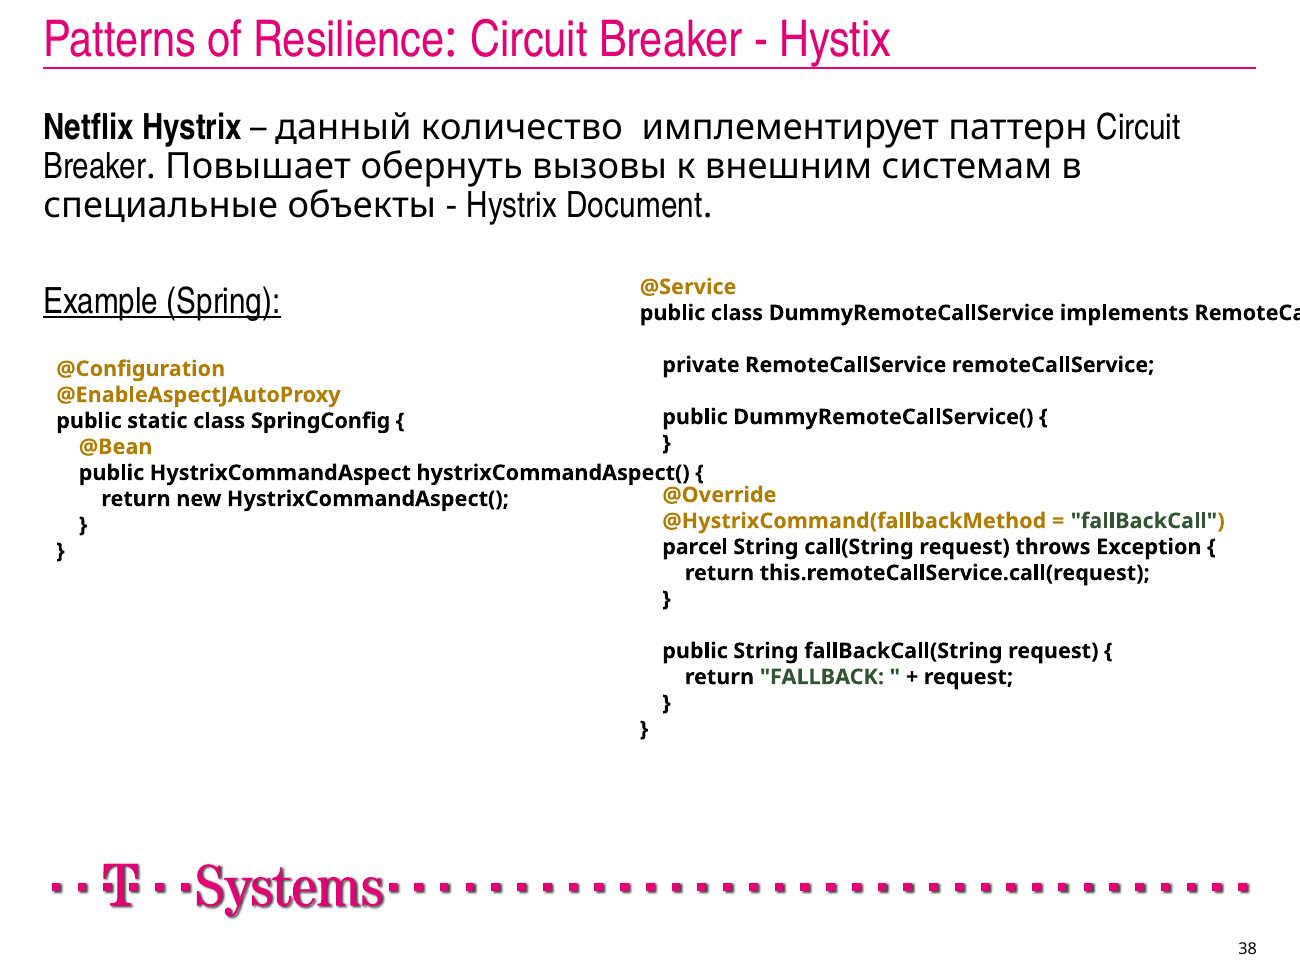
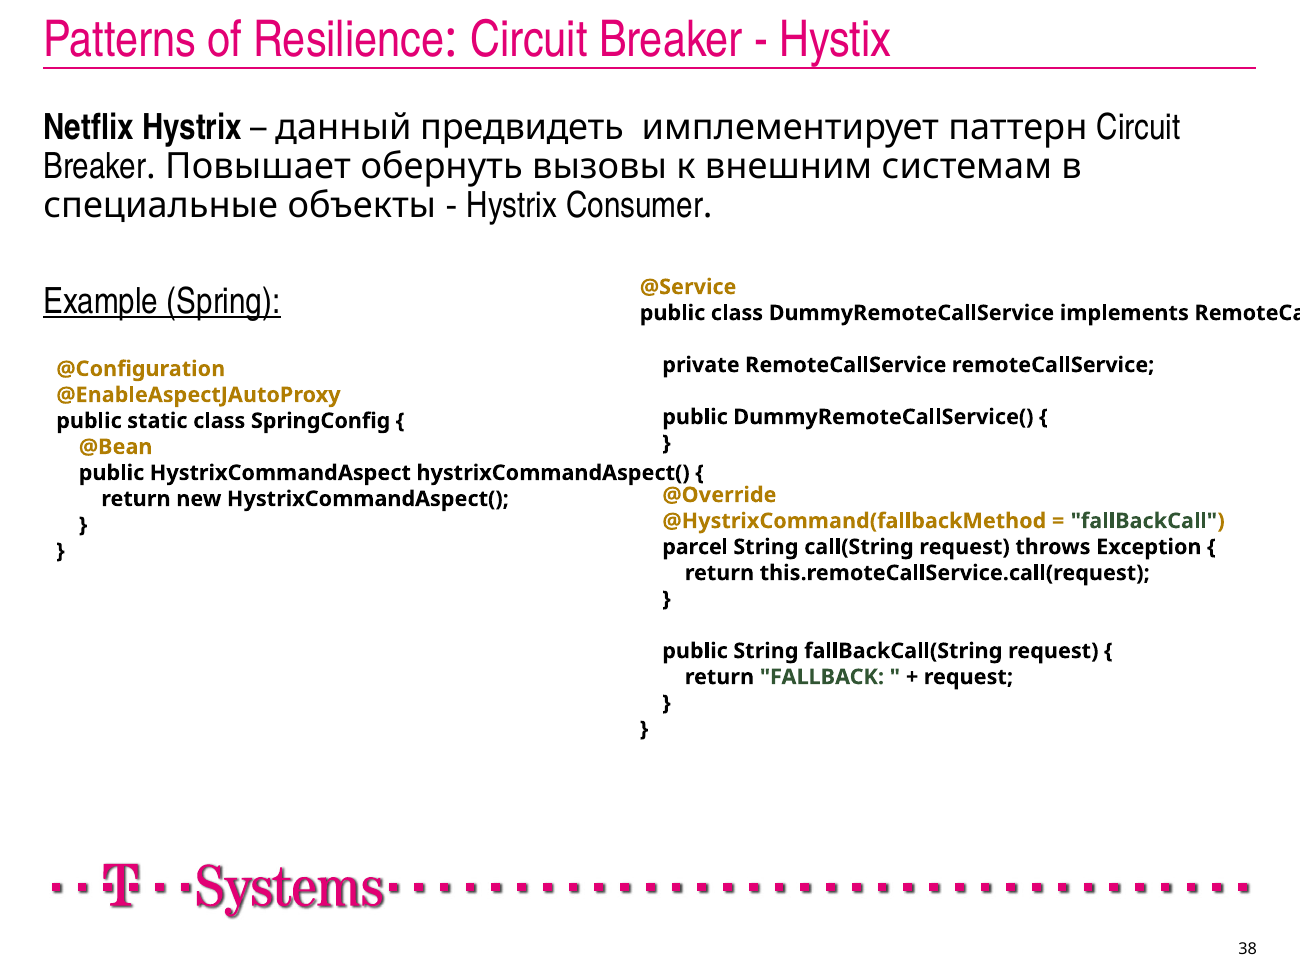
количество: количество -> предвидеть
Document: Document -> Consumer
